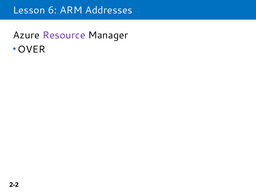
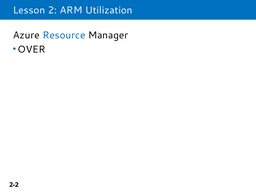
6: 6 -> 2
Addresses: Addresses -> Utilization
Resource colour: purple -> blue
